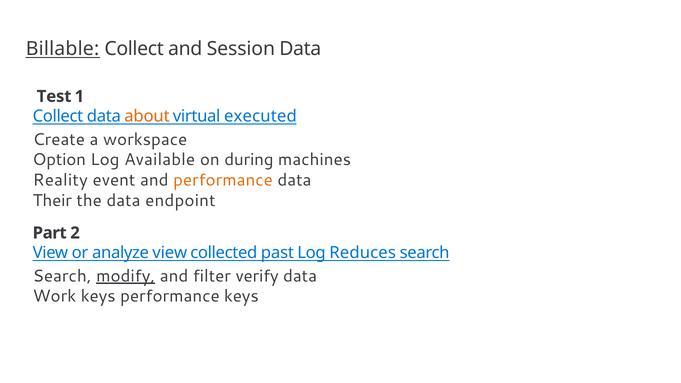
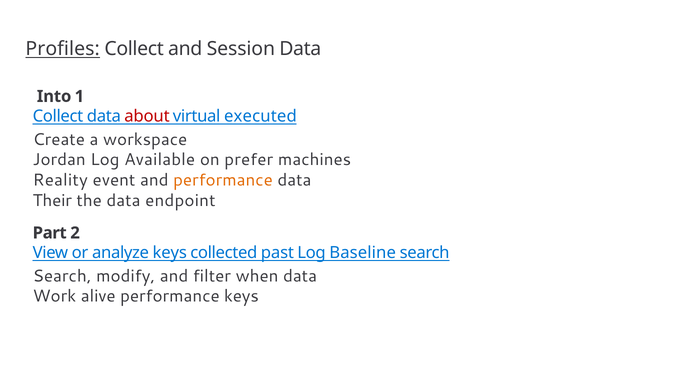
Billable: Billable -> Profiles
Test: Test -> Into
about colour: orange -> red
Option: Option -> Jordan
during: during -> prefer
analyze view: view -> keys
Reduces: Reduces -> Baseline
modify underline: present -> none
verify: verify -> when
Work keys: keys -> alive
